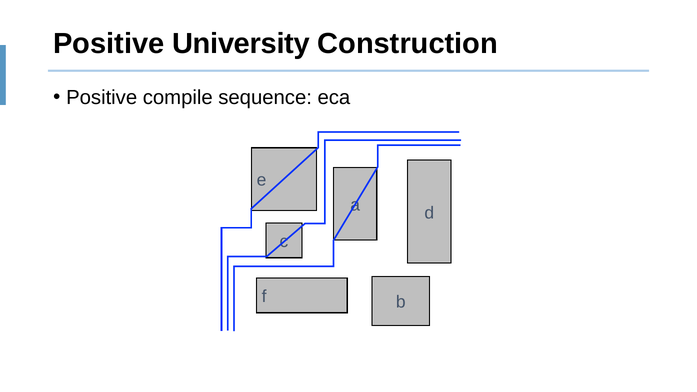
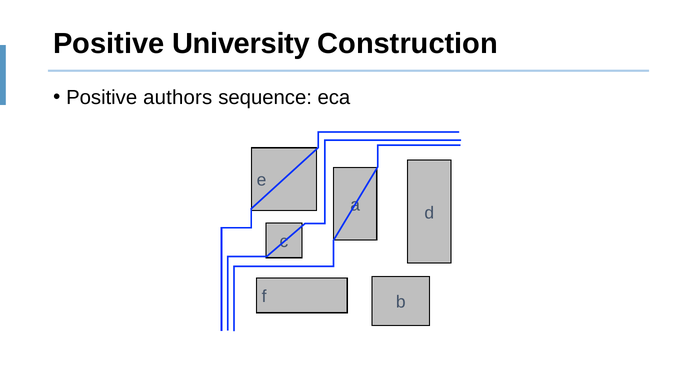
compile: compile -> authors
